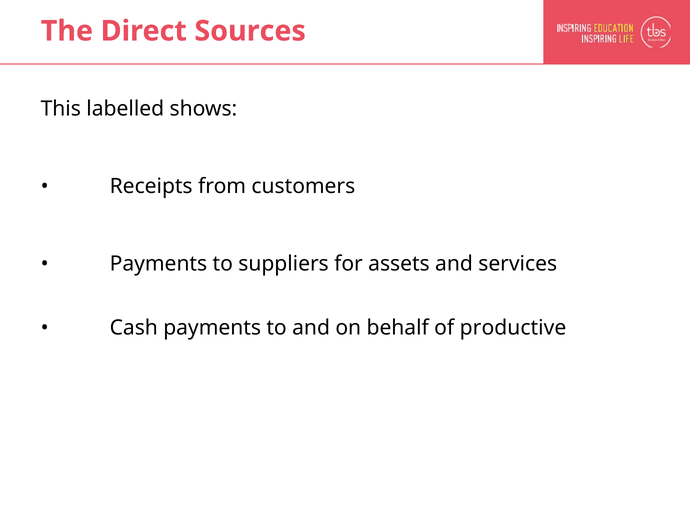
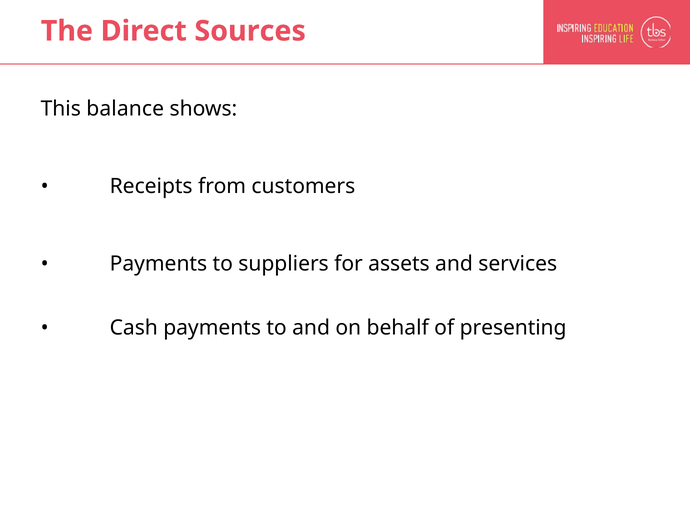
labelled: labelled -> balance
productive: productive -> presenting
